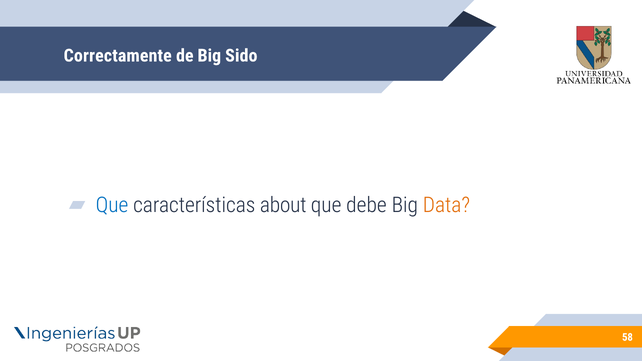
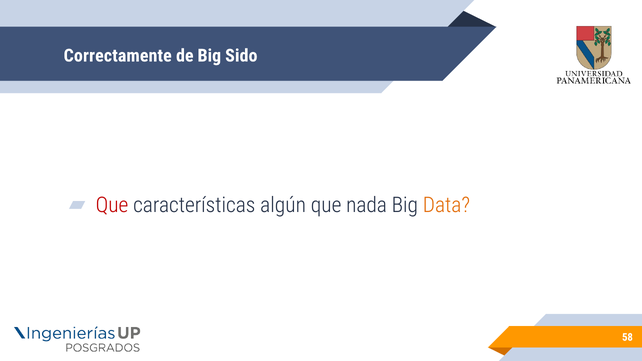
Que at (112, 205) colour: blue -> red
about: about -> algún
debe: debe -> nada
